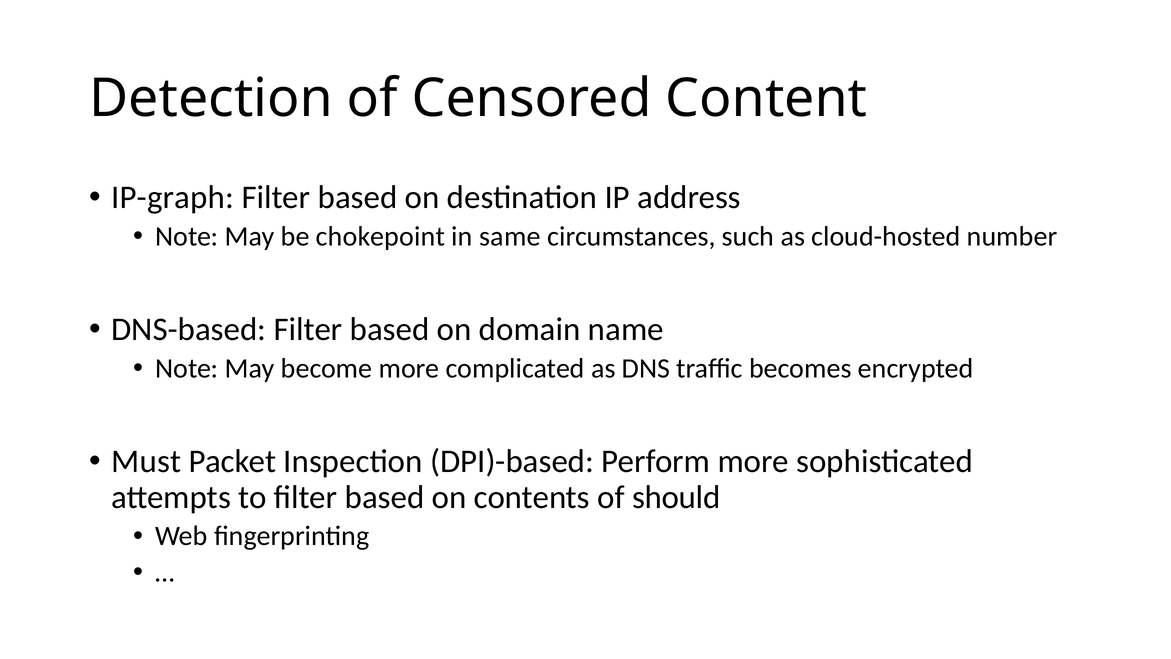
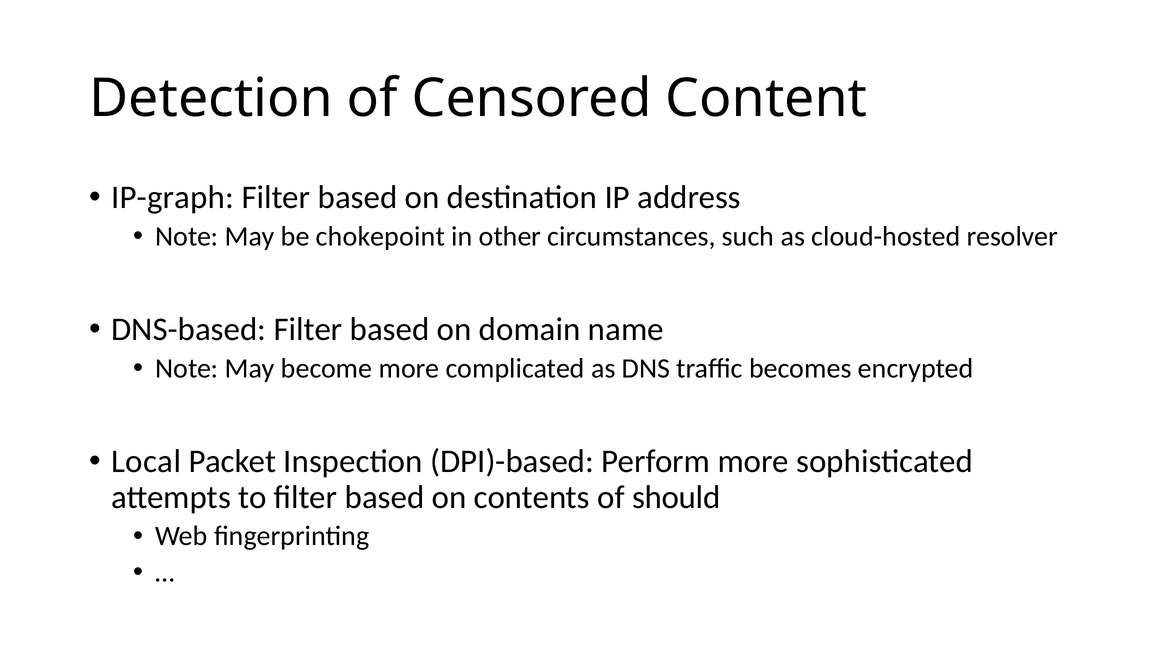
same: same -> other
number: number -> resolver
Must: Must -> Local
